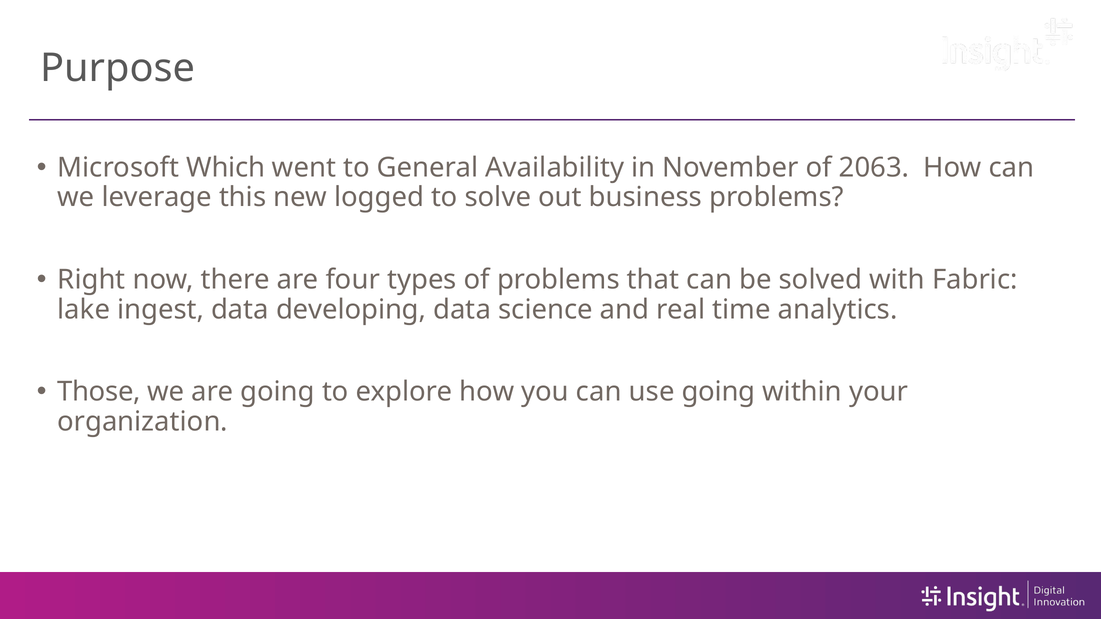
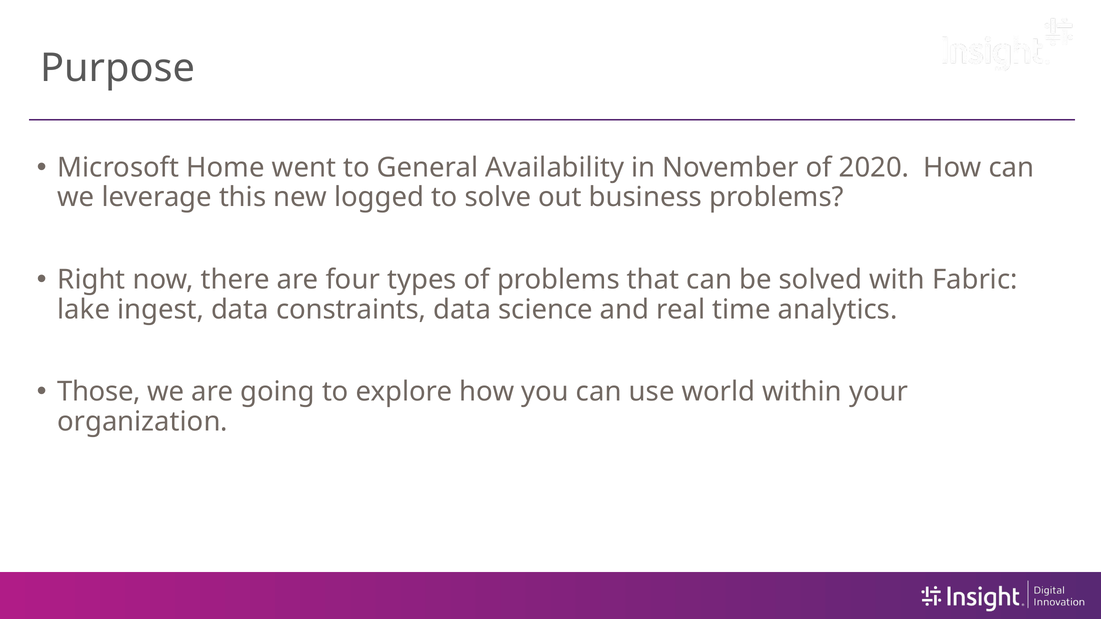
Which: Which -> Home
2063: 2063 -> 2020
developing: developing -> constraints
use going: going -> world
